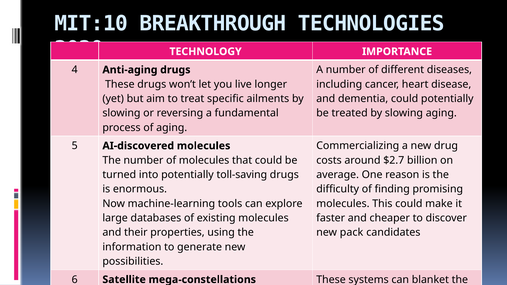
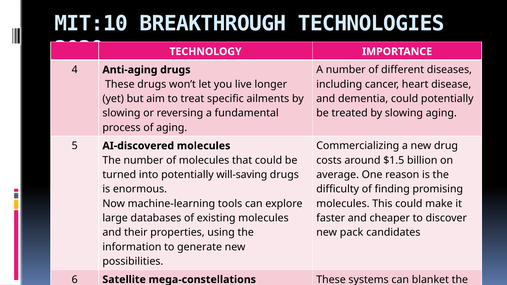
$2.7: $2.7 -> $1.5
toll-saving: toll-saving -> will-saving
